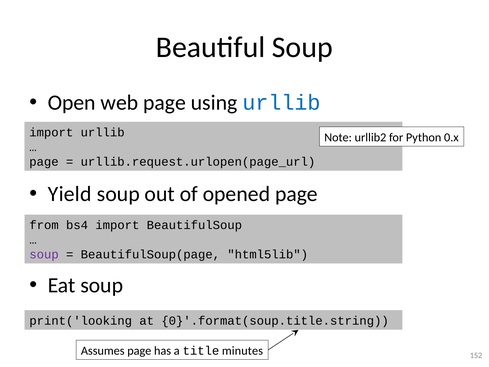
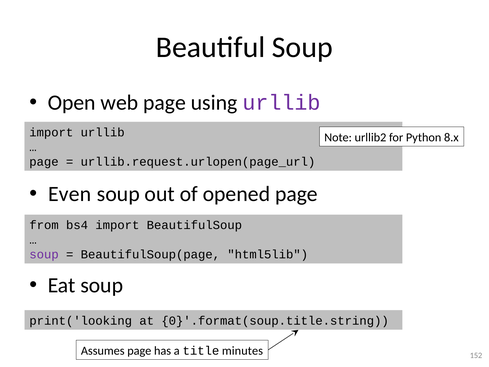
urllib at (282, 103) colour: blue -> purple
0.x: 0.x -> 8.x
Yield: Yield -> Even
